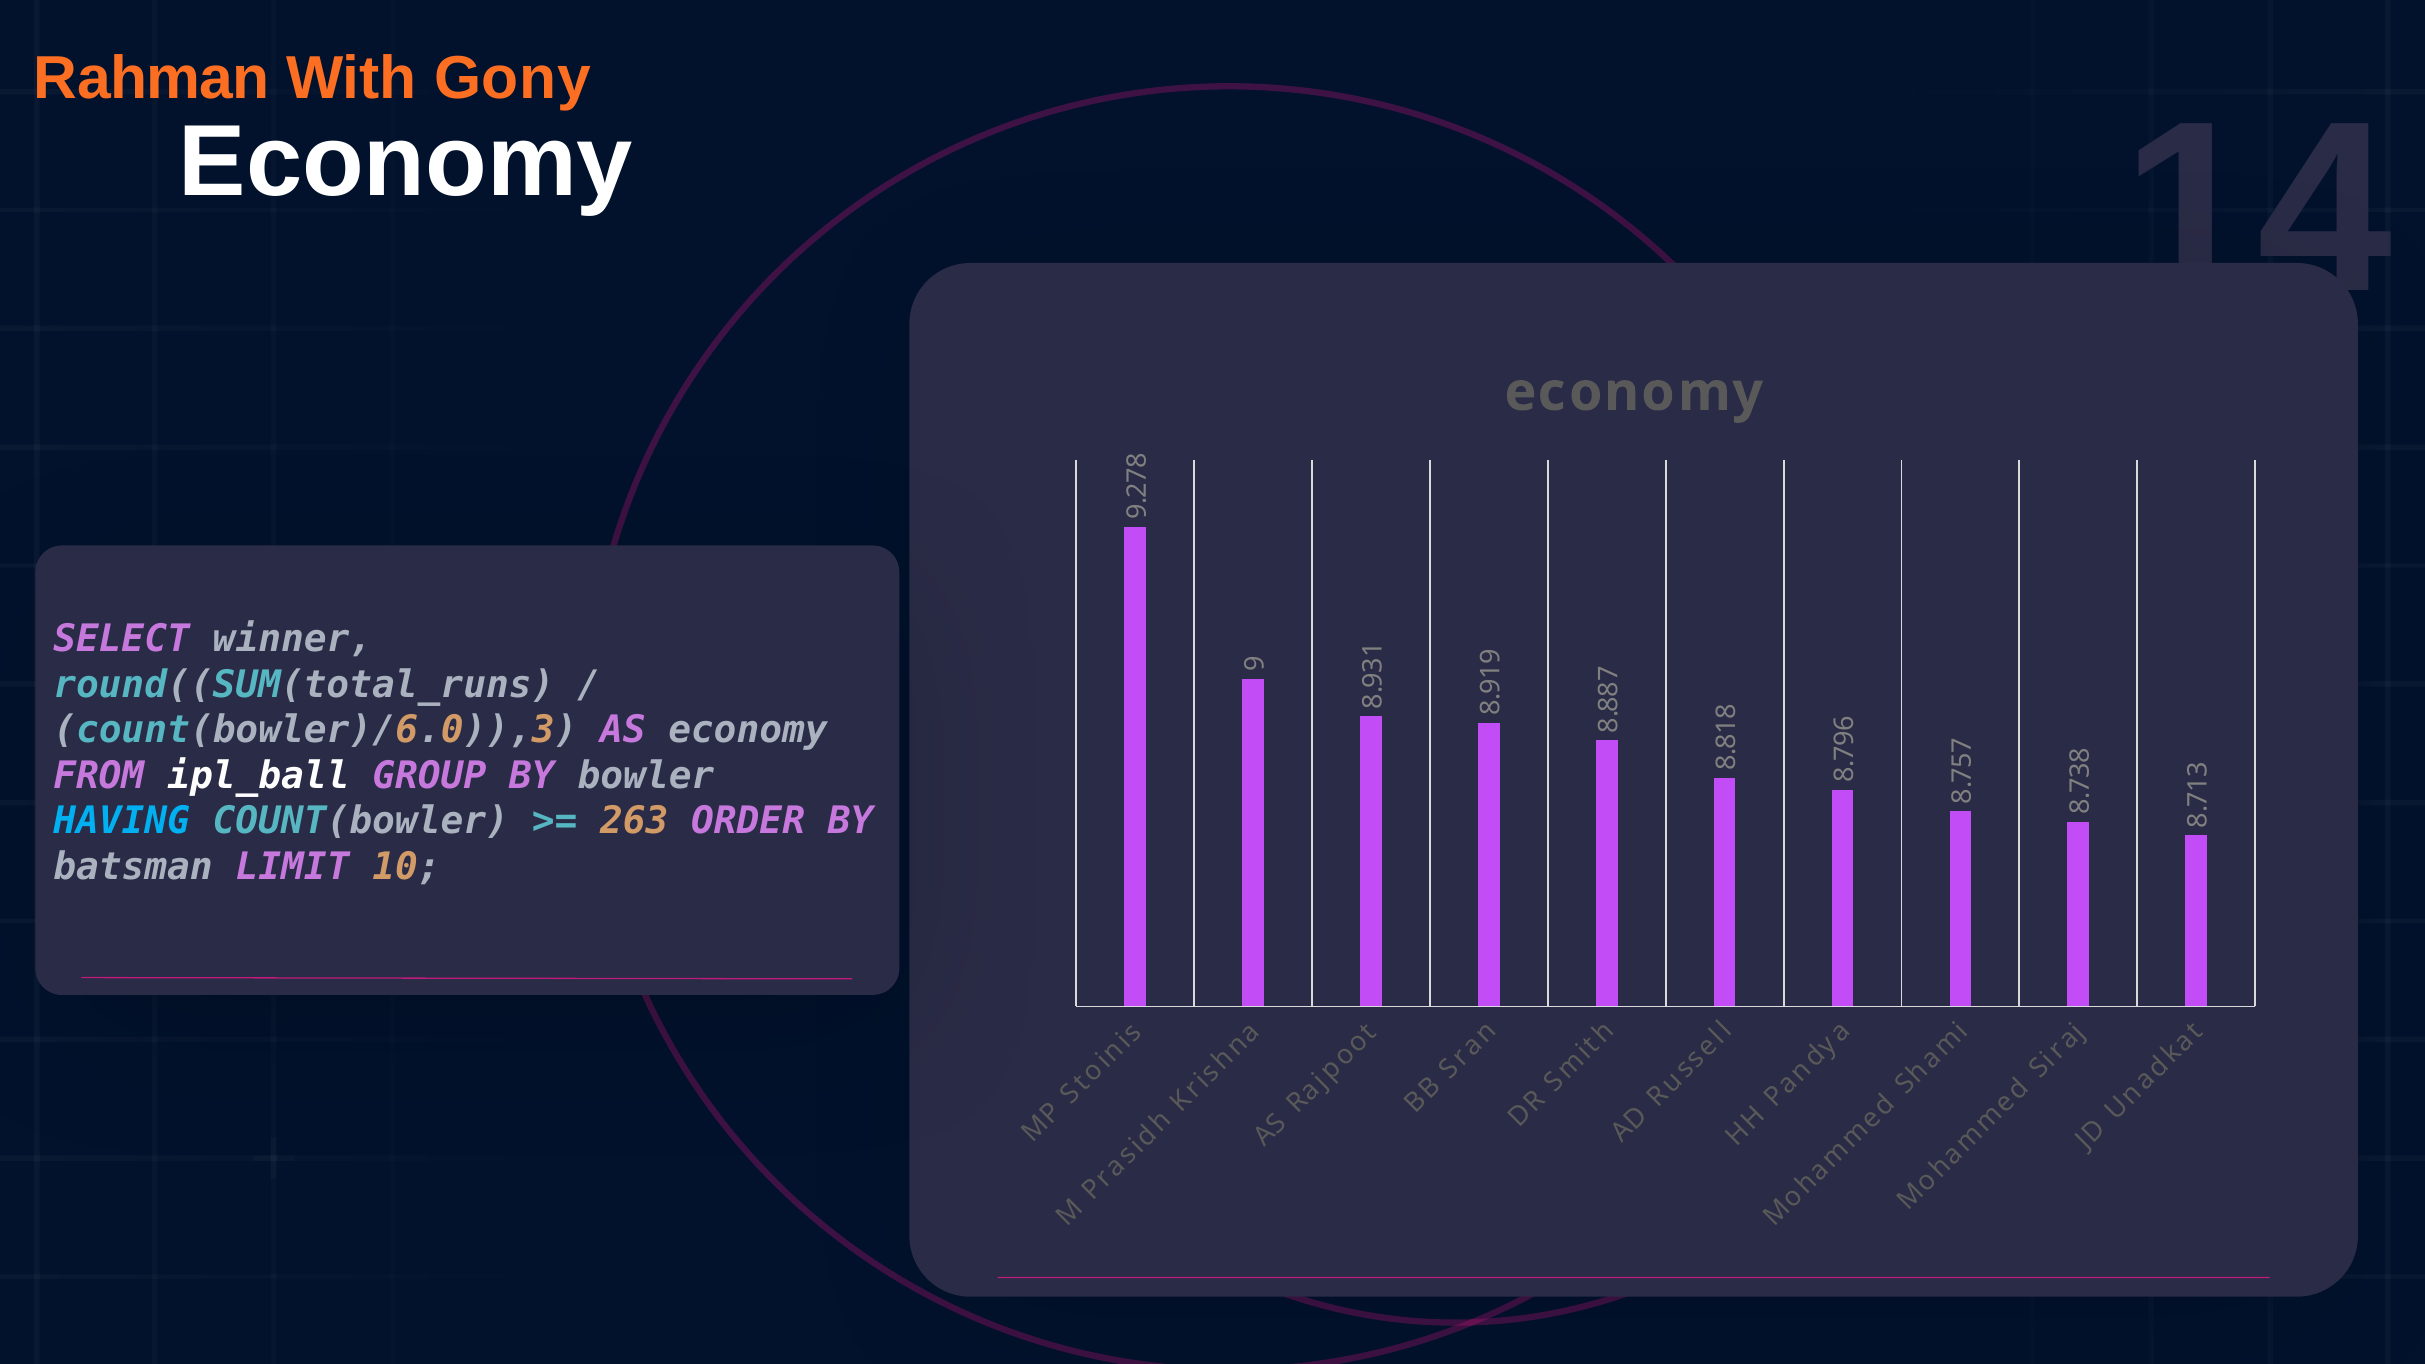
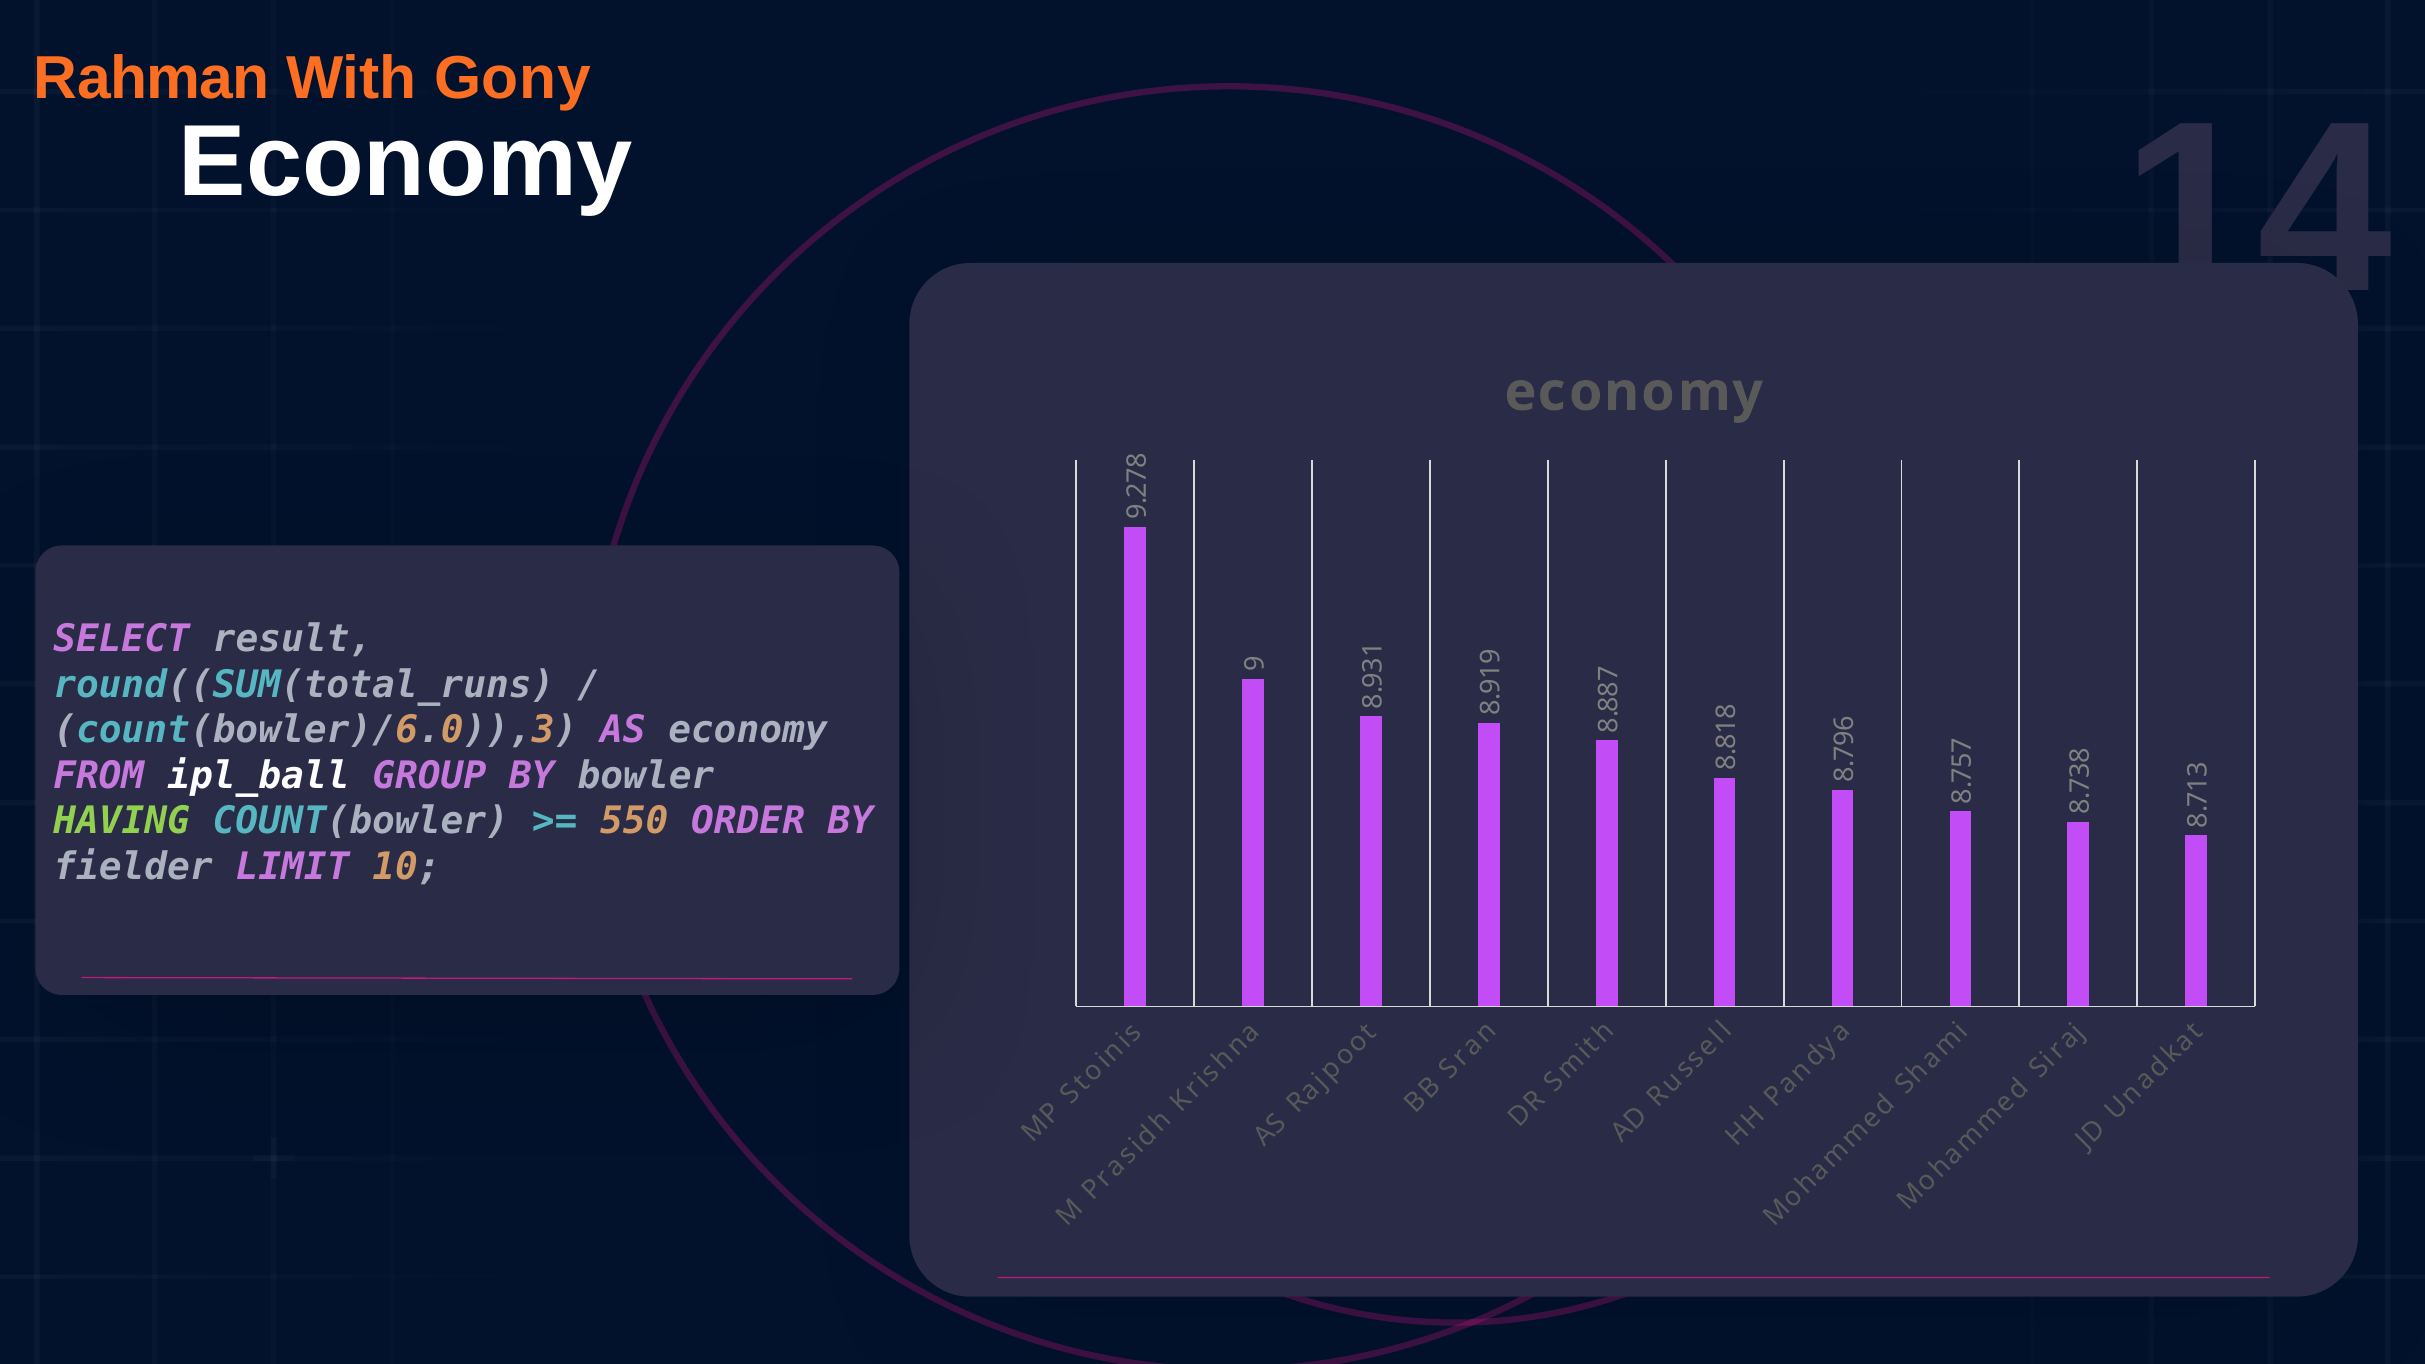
winner: winner -> result
HAVING colour: light blue -> light green
263: 263 -> 550
batsman: batsman -> fielder
